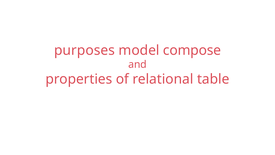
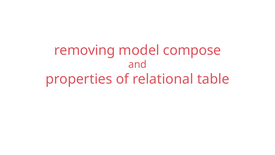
purposes: purposes -> removing
